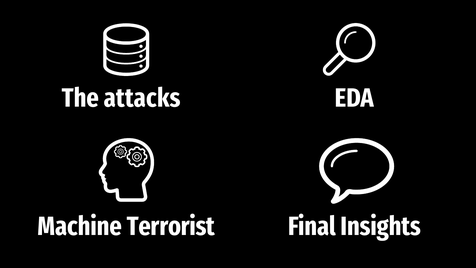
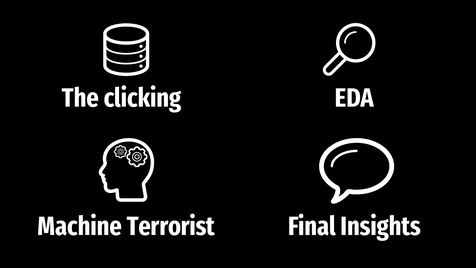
attacks: attacks -> clicking
